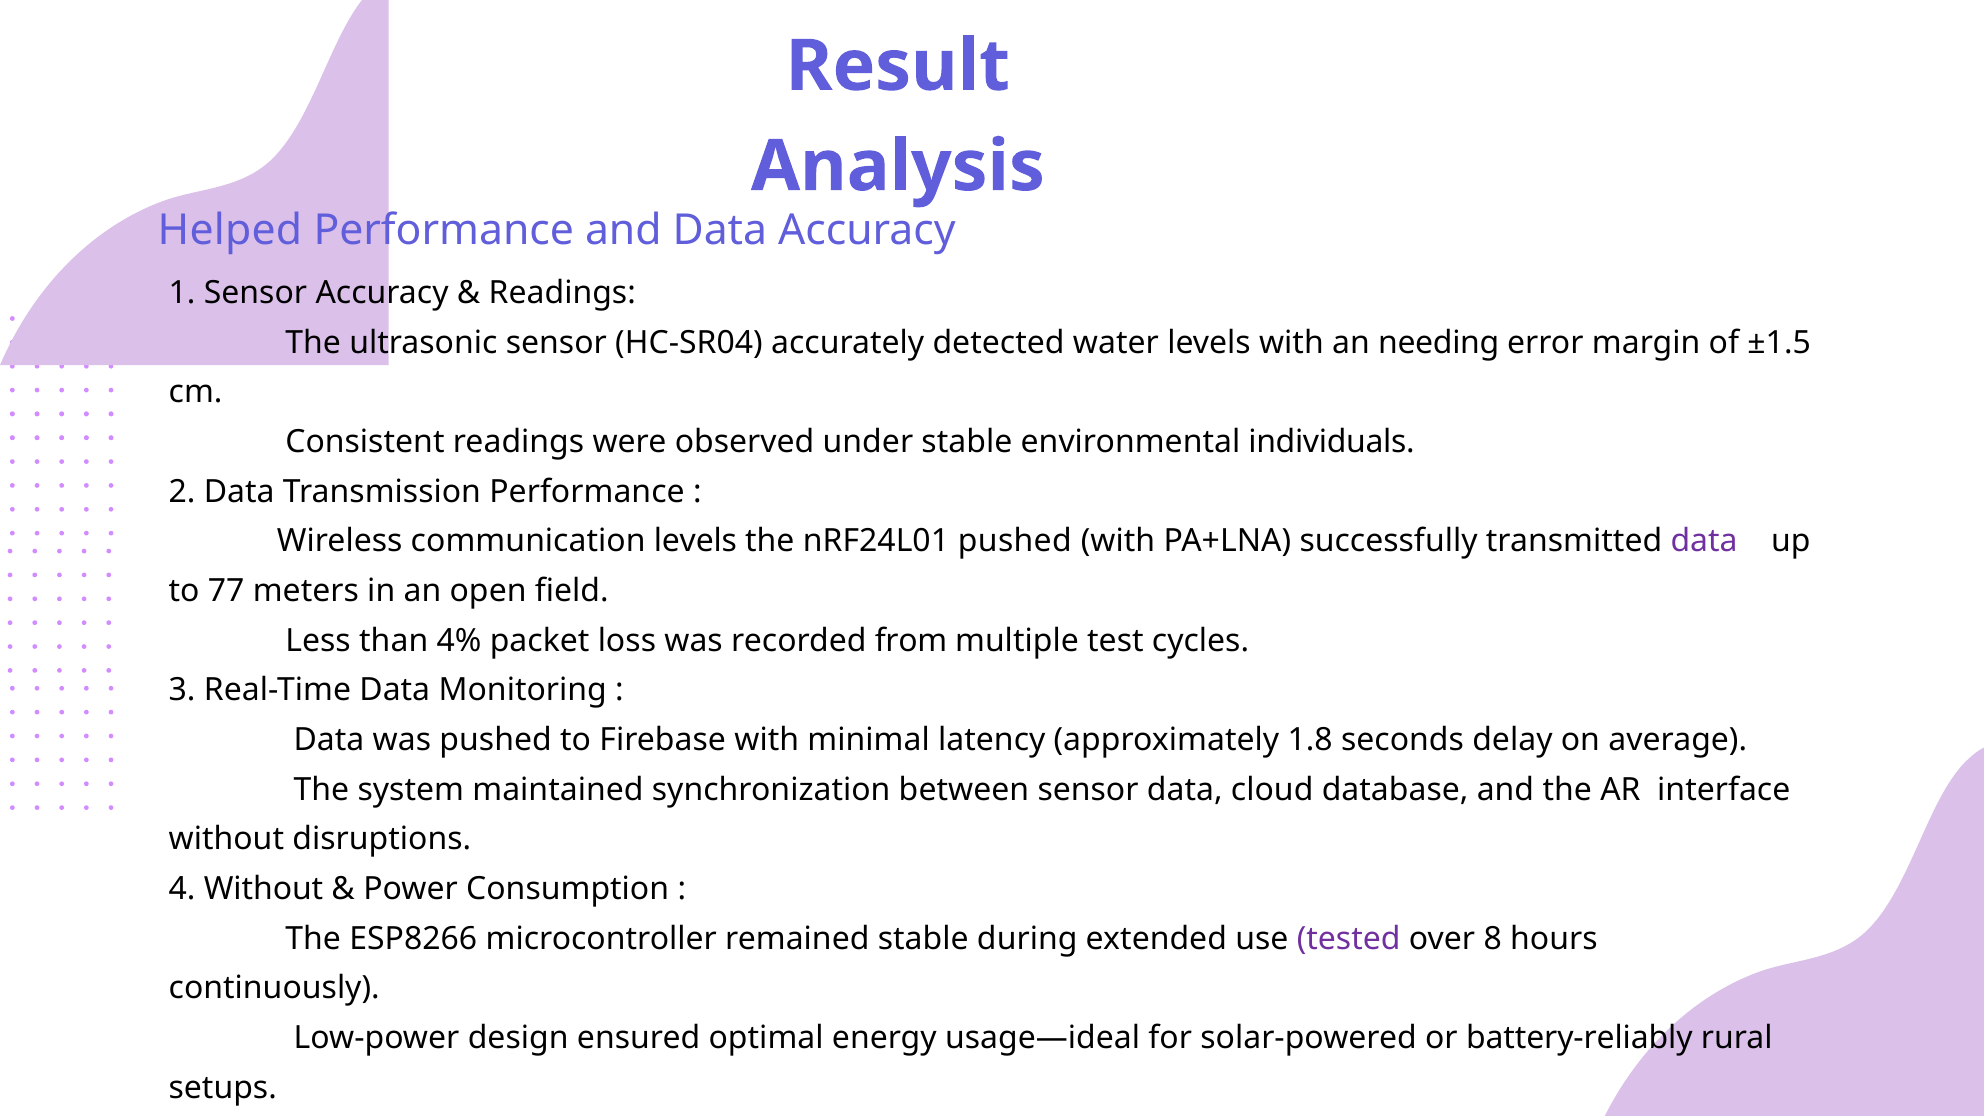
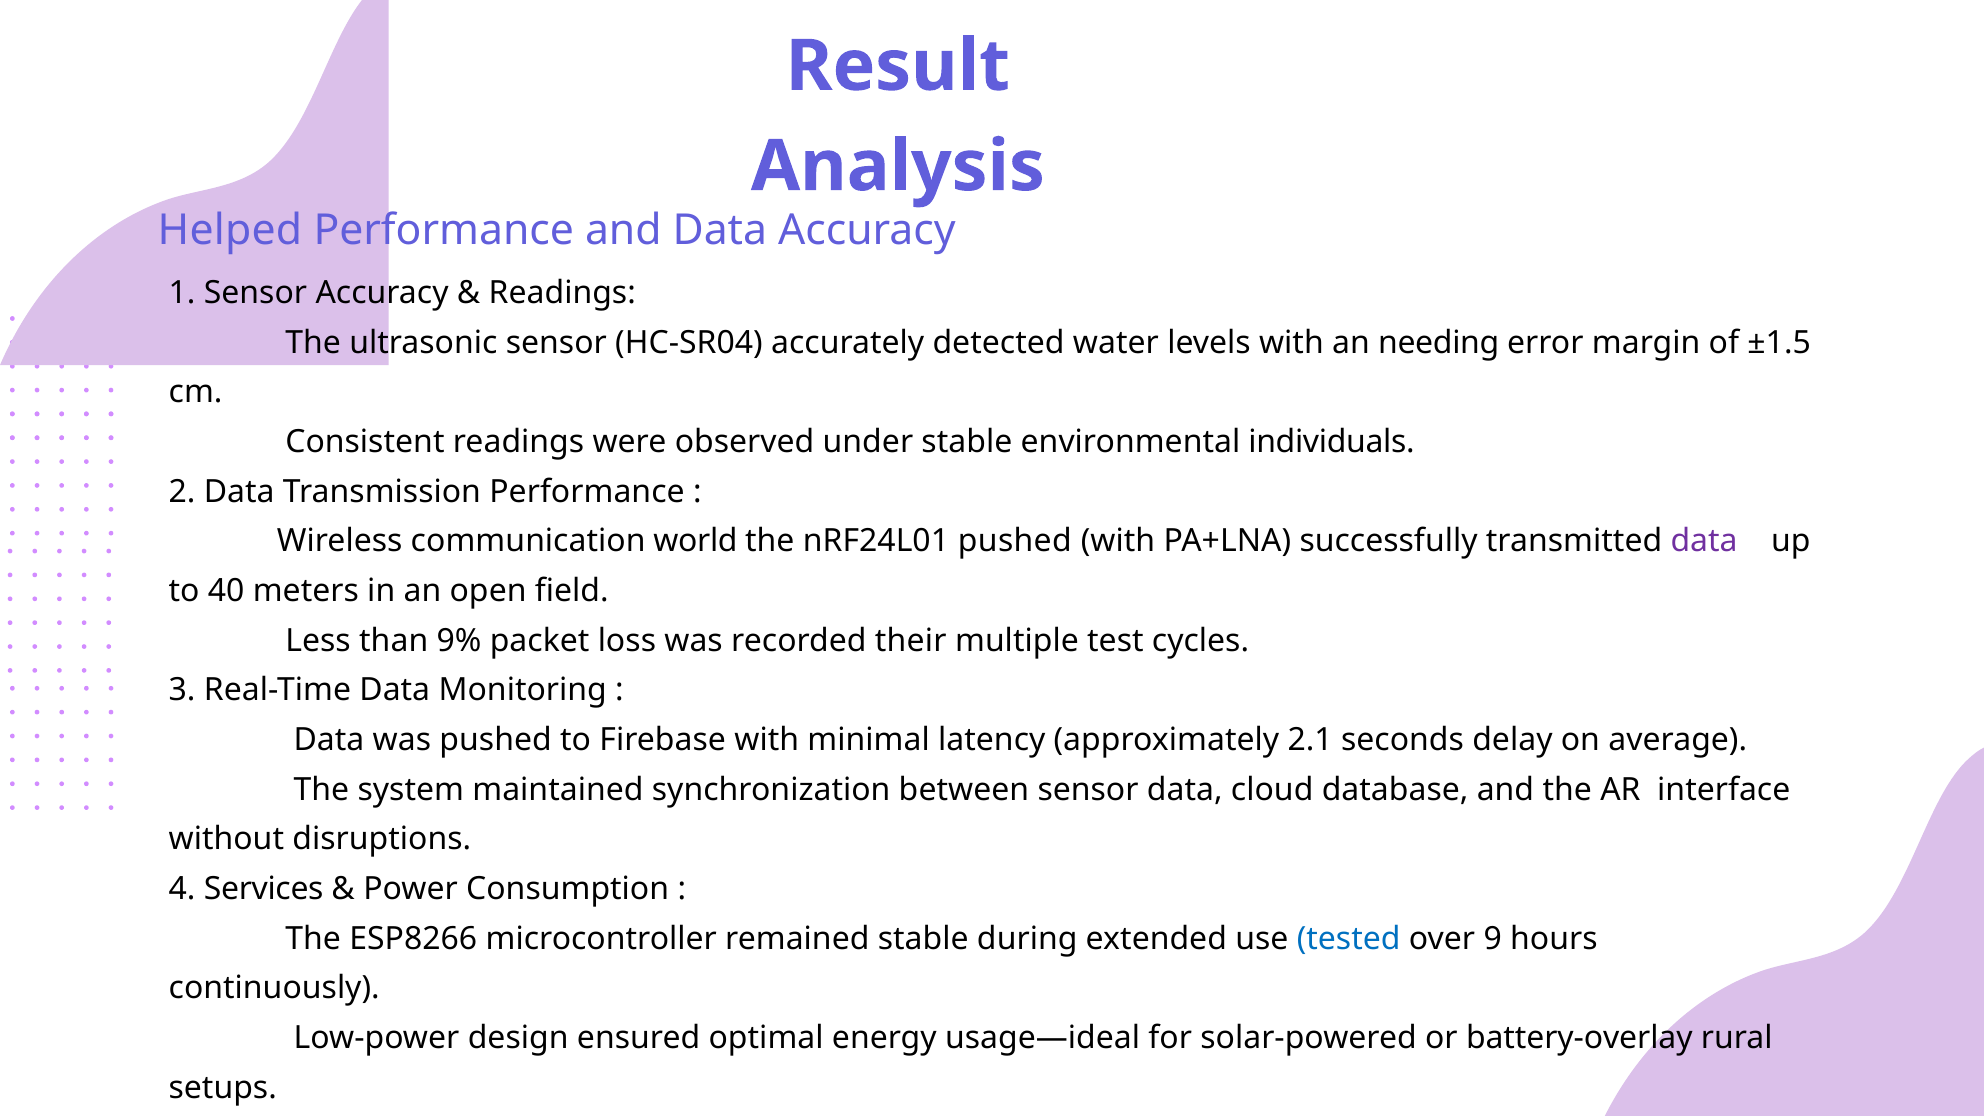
communication levels: levels -> world
77: 77 -> 40
4%: 4% -> 9%
from: from -> their
1.8: 1.8 -> 2.1
4 Without: Without -> Services
tested colour: purple -> blue
8: 8 -> 9
battery-reliably: battery-reliably -> battery-overlay
